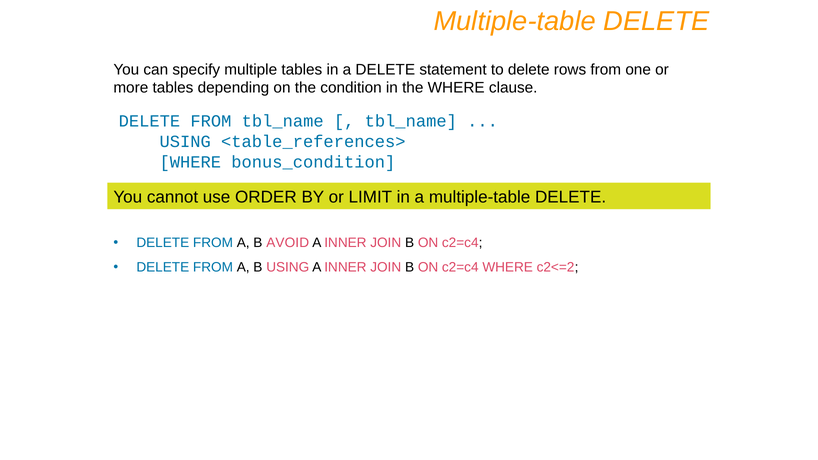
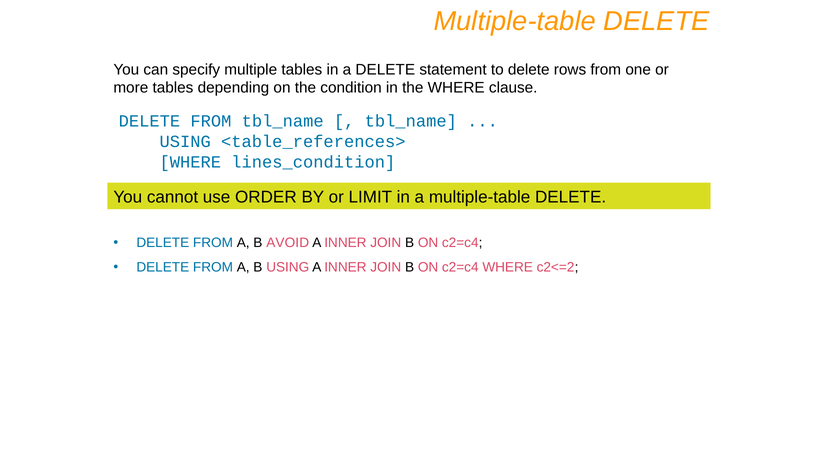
bonus_condition: bonus_condition -> lines_condition
